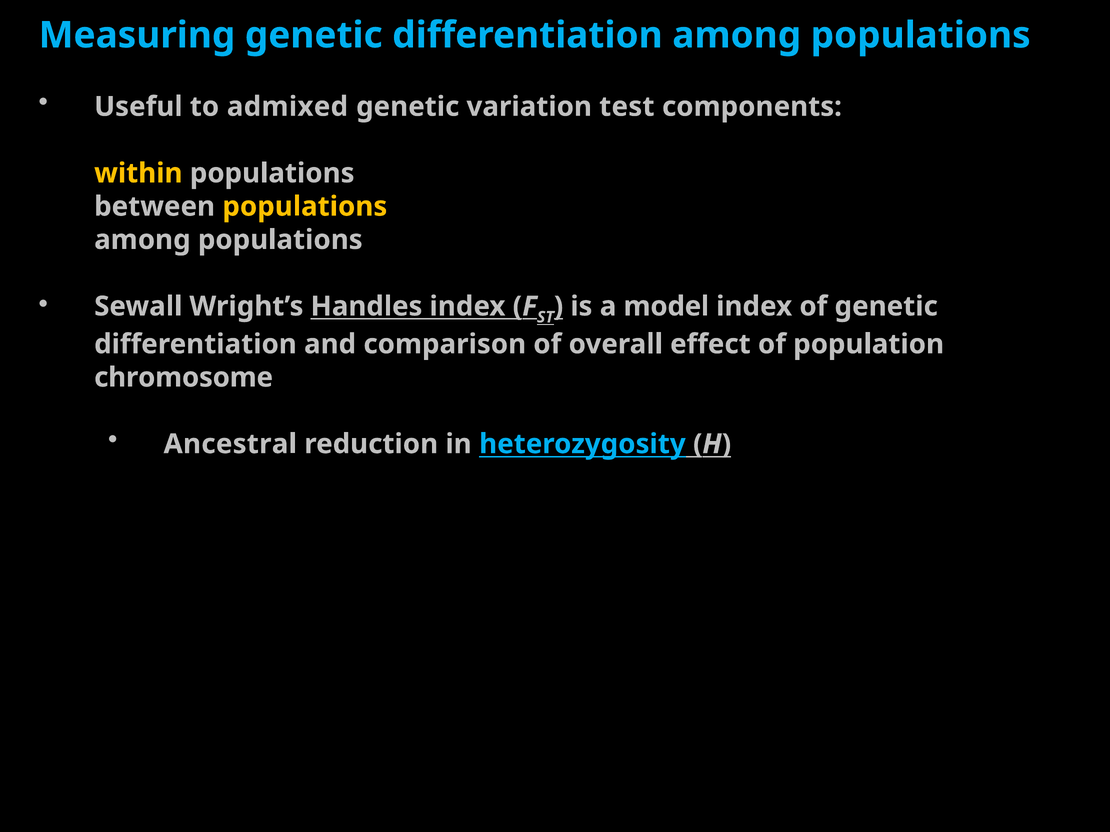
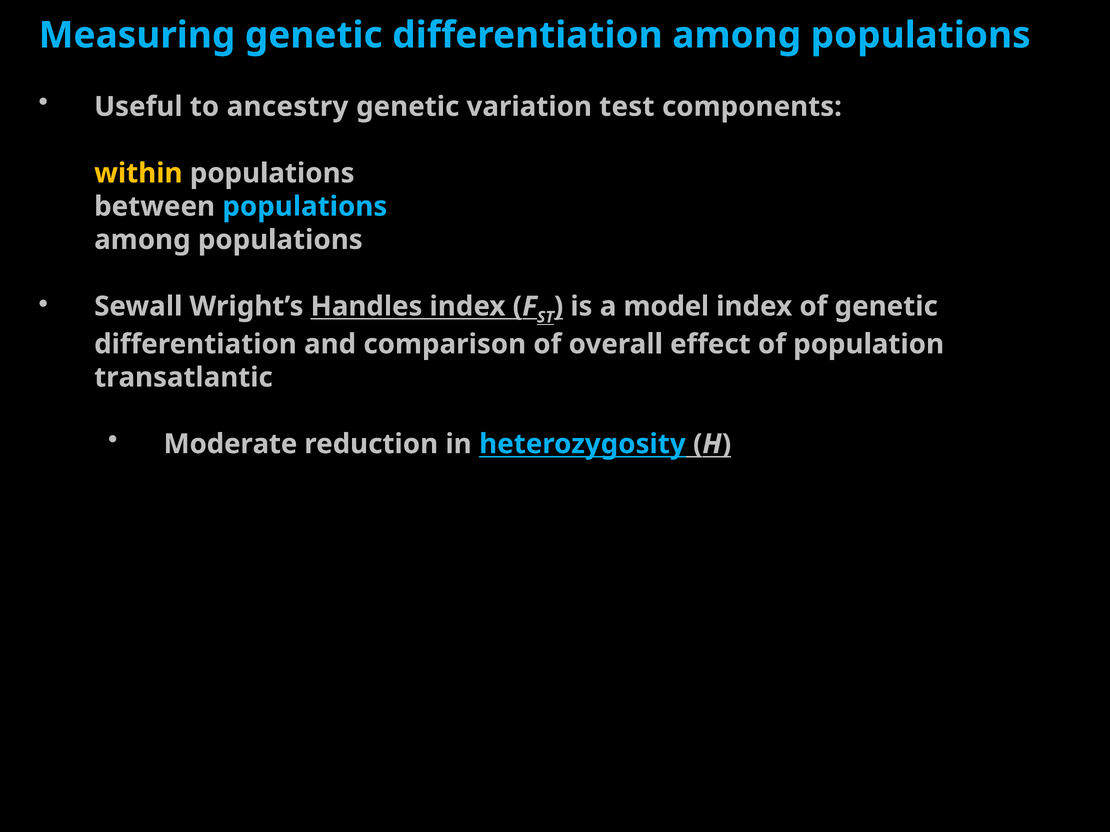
admixed: admixed -> ancestry
populations at (305, 207) colour: yellow -> light blue
chromosome: chromosome -> transatlantic
Ancestral: Ancestral -> Moderate
